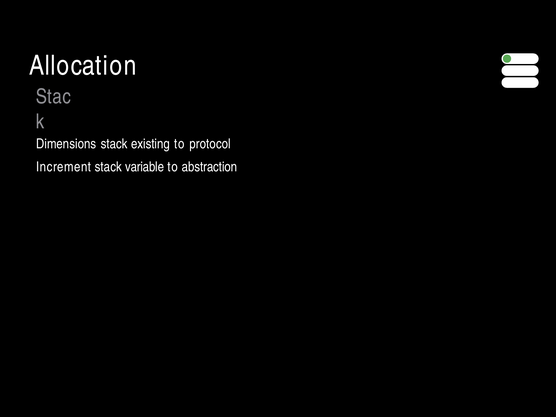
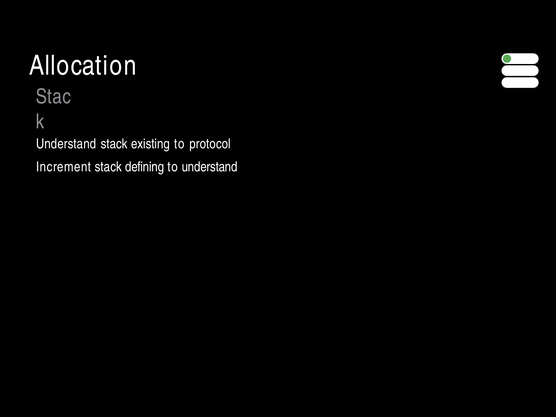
Dimensions at (66, 144): Dimensions -> Understand
variable: variable -> defining
to abstraction: abstraction -> understand
